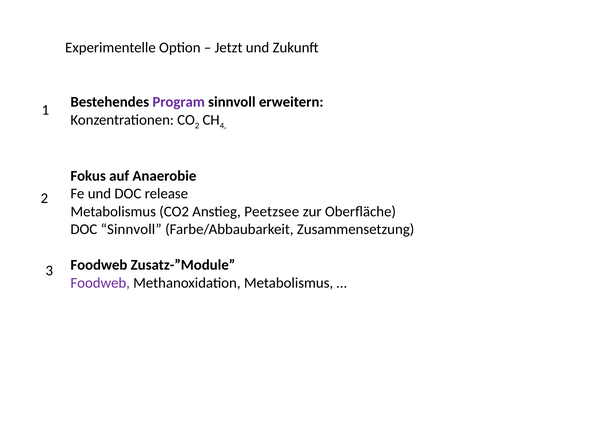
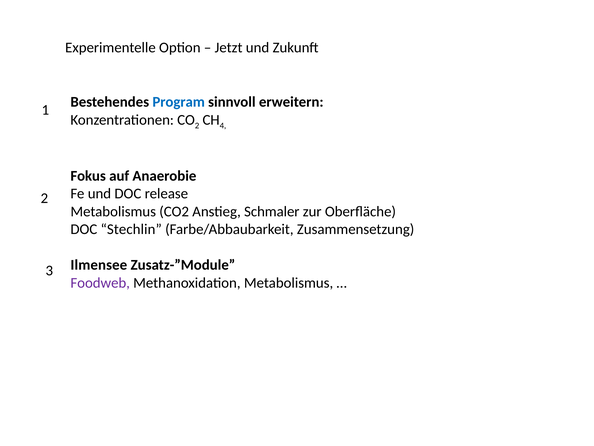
Program colour: purple -> blue
Peetzsee: Peetzsee -> Schmaler
DOC Sinnvoll: Sinnvoll -> Stechlin
Foodweb at (99, 265): Foodweb -> Ilmensee
